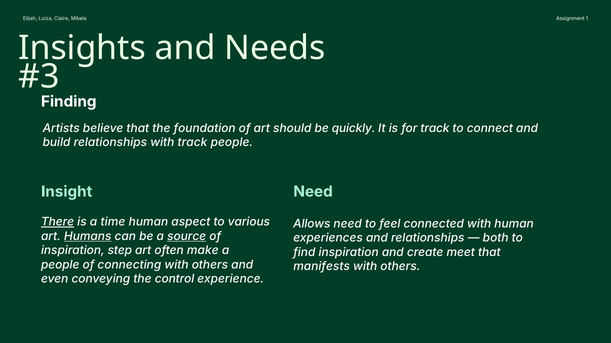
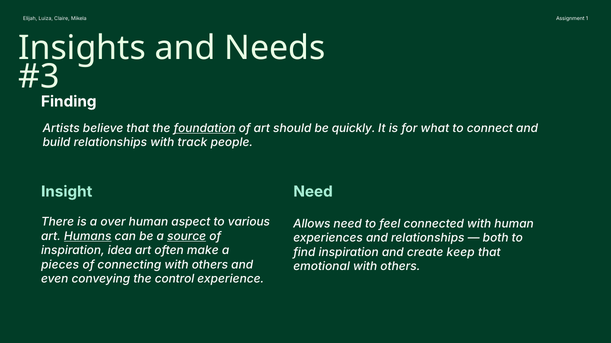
foundation underline: none -> present
for track: track -> what
There underline: present -> none
time: time -> over
step: step -> idea
meet: meet -> keep
people at (60, 265): people -> pieces
manifests: manifests -> emotional
